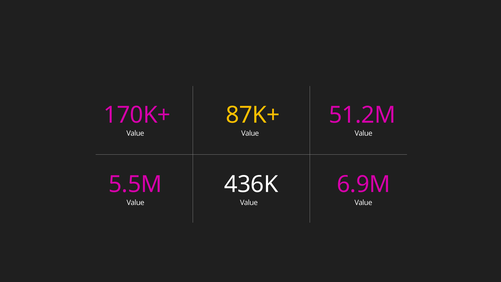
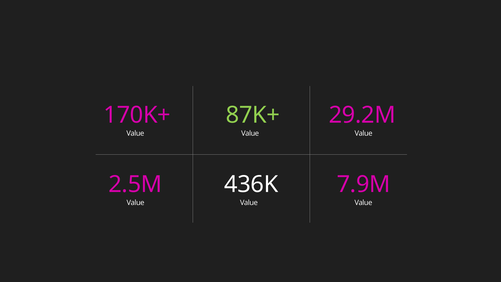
87K+ colour: yellow -> light green
51.2M: 51.2M -> 29.2M
5.5M: 5.5M -> 2.5M
6.9M: 6.9M -> 7.9M
